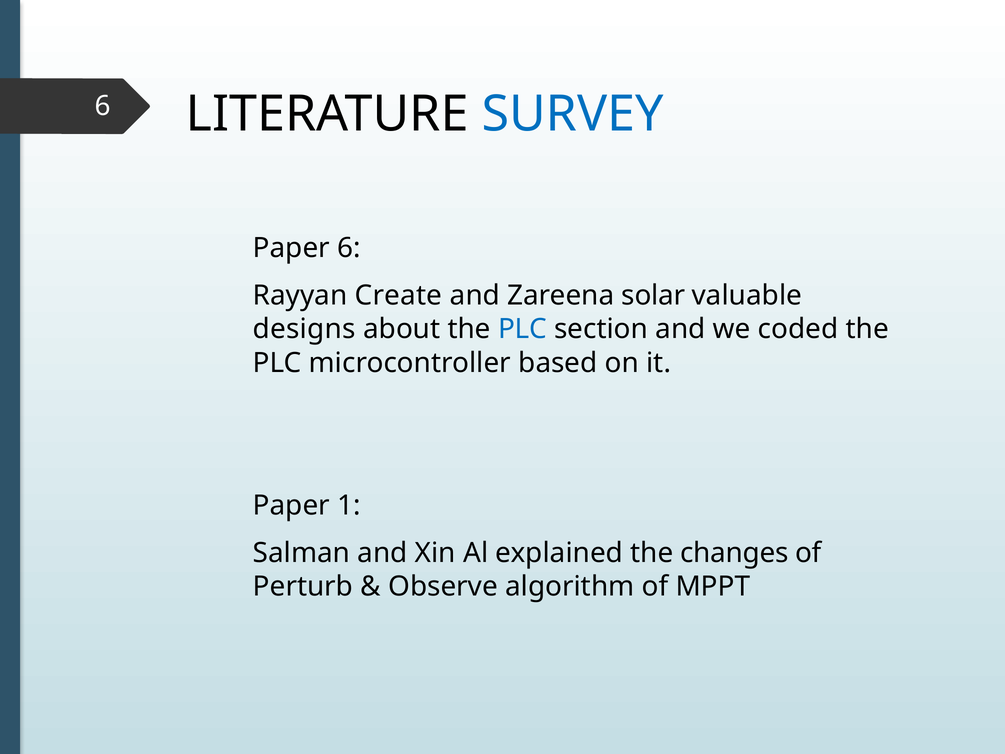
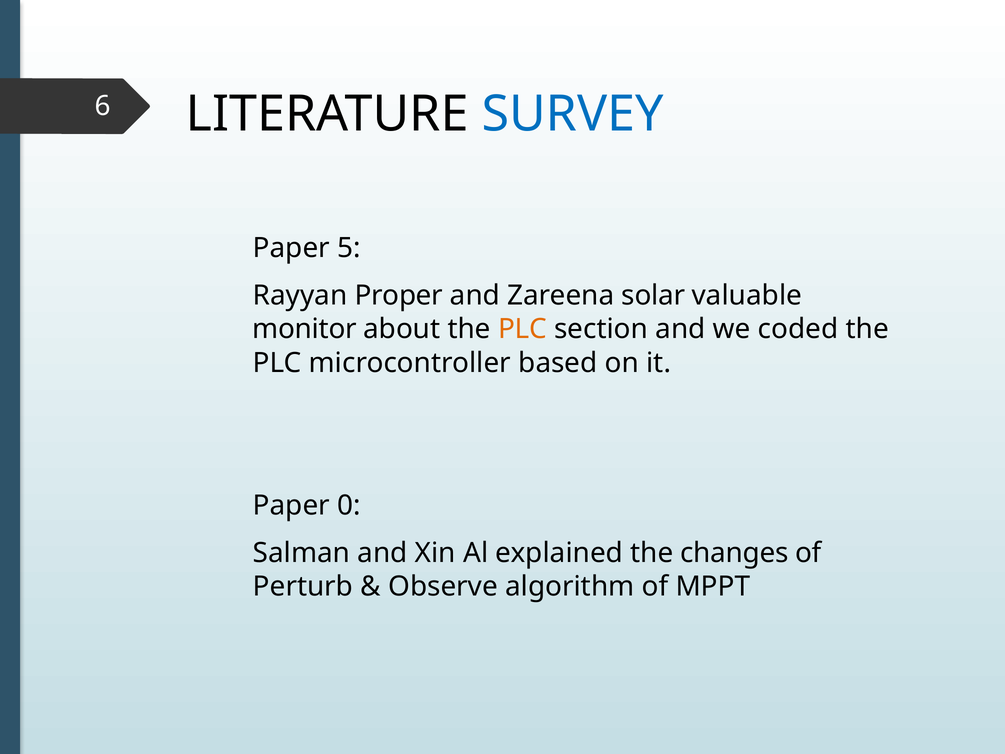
Paper 6: 6 -> 5
Create: Create -> Proper
designs: designs -> monitor
PLC at (523, 329) colour: blue -> orange
1: 1 -> 0
